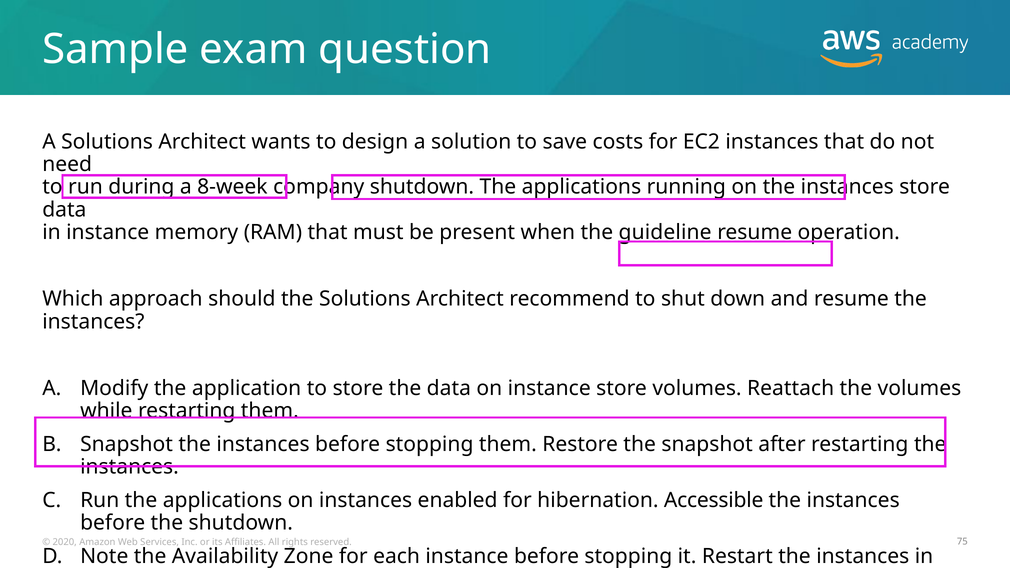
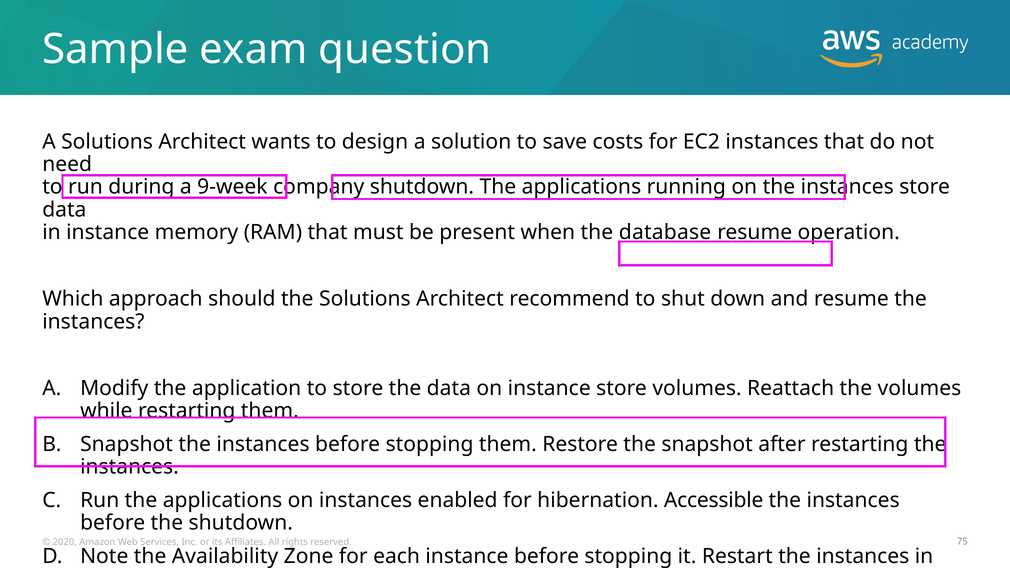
8-week: 8-week -> 9-week
guideline: guideline -> database
